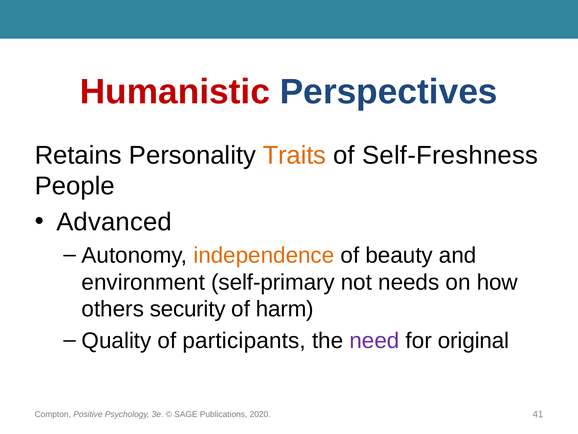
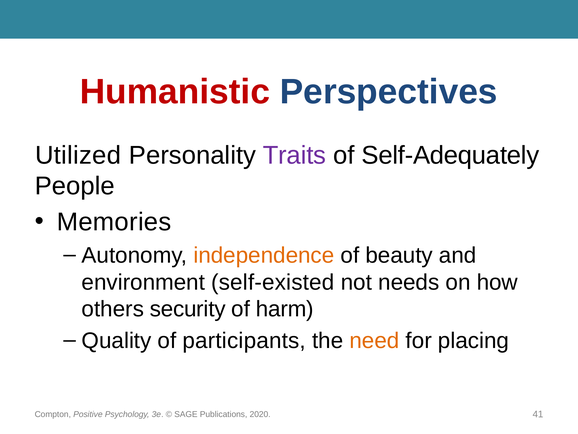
Retains: Retains -> Utilized
Traits colour: orange -> purple
Self-Freshness: Self-Freshness -> Self-Adequately
Advanced: Advanced -> Memories
self-primary: self-primary -> self-existed
need colour: purple -> orange
original: original -> placing
